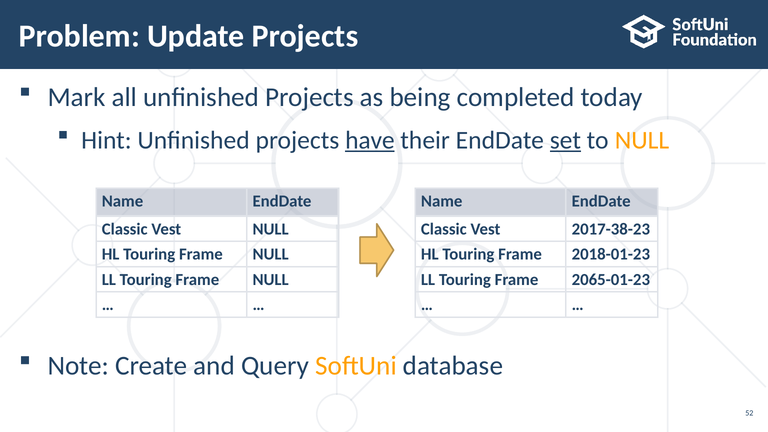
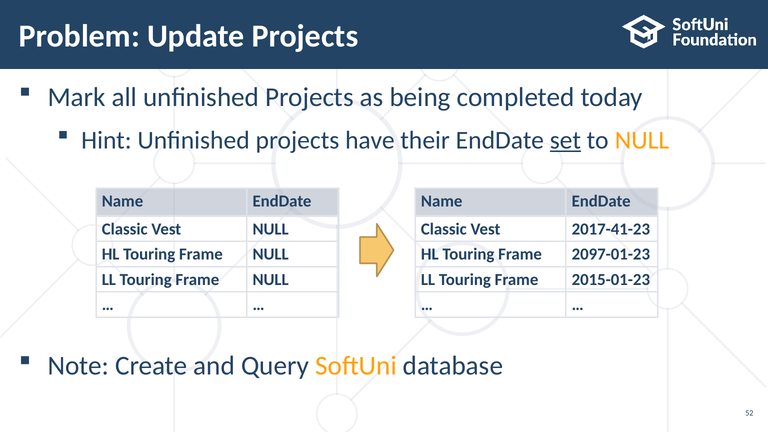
have underline: present -> none
2017-38-23: 2017-38-23 -> 2017-41-23
2018-01-23: 2018-01-23 -> 2097-01-23
2065-01-23: 2065-01-23 -> 2015-01-23
